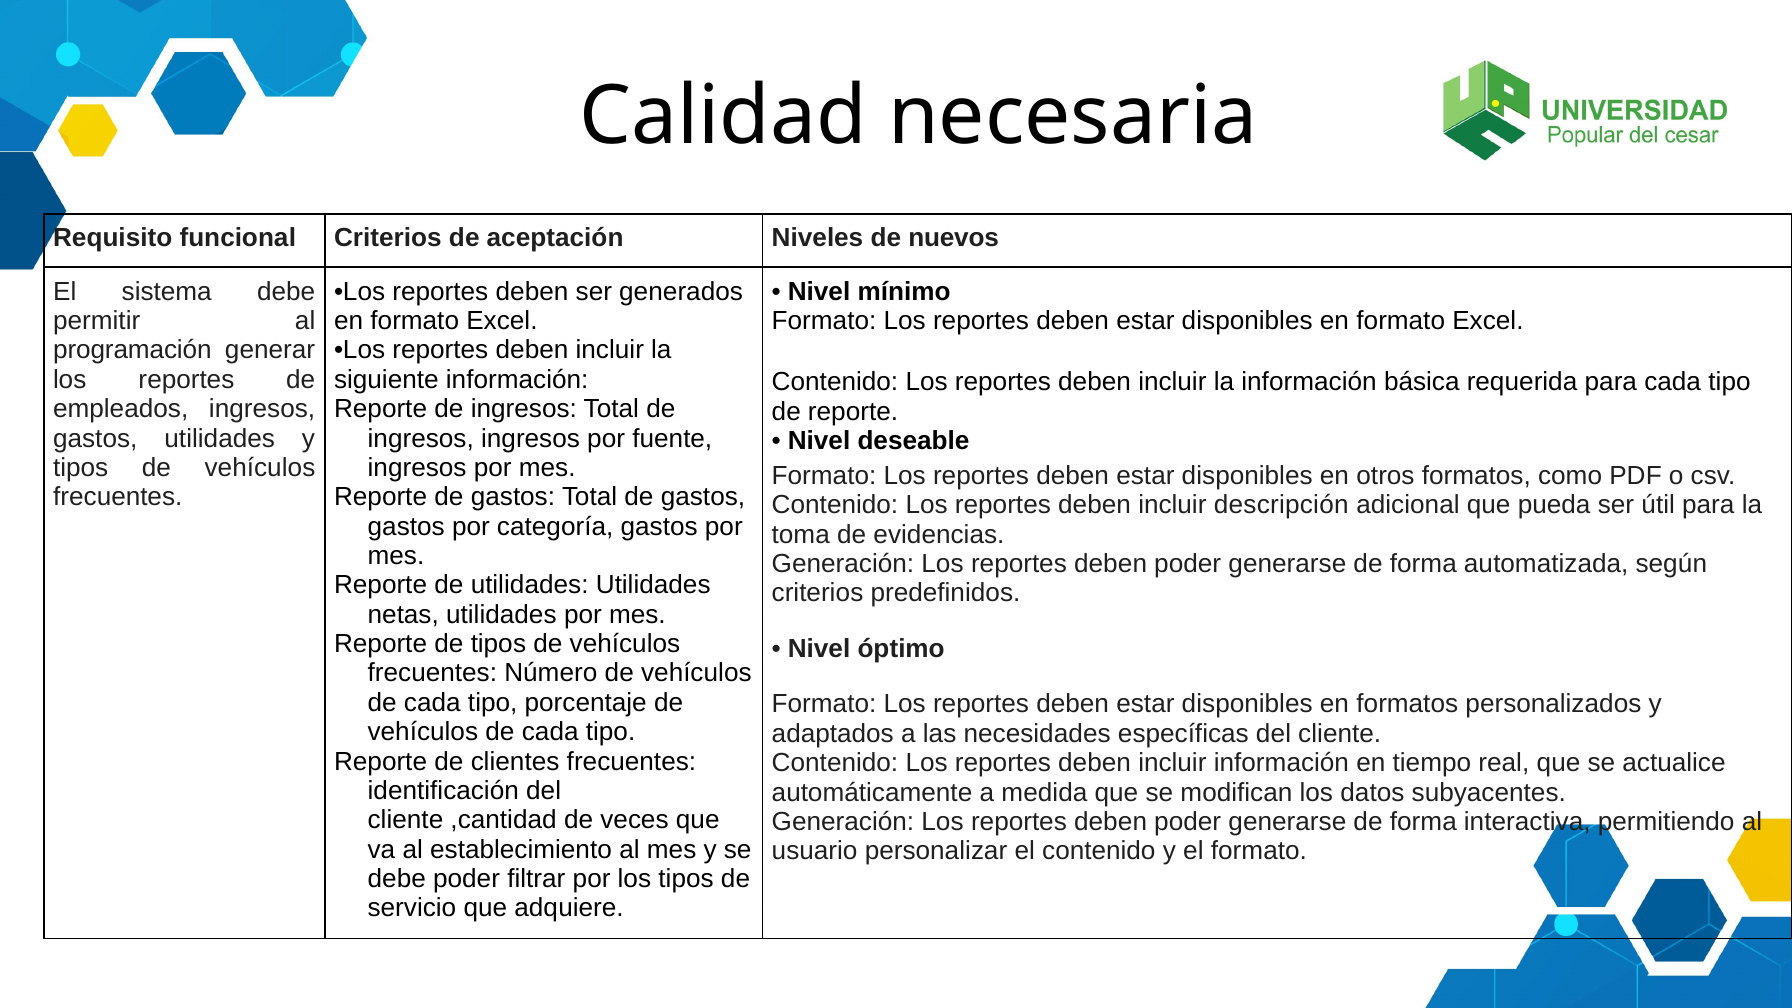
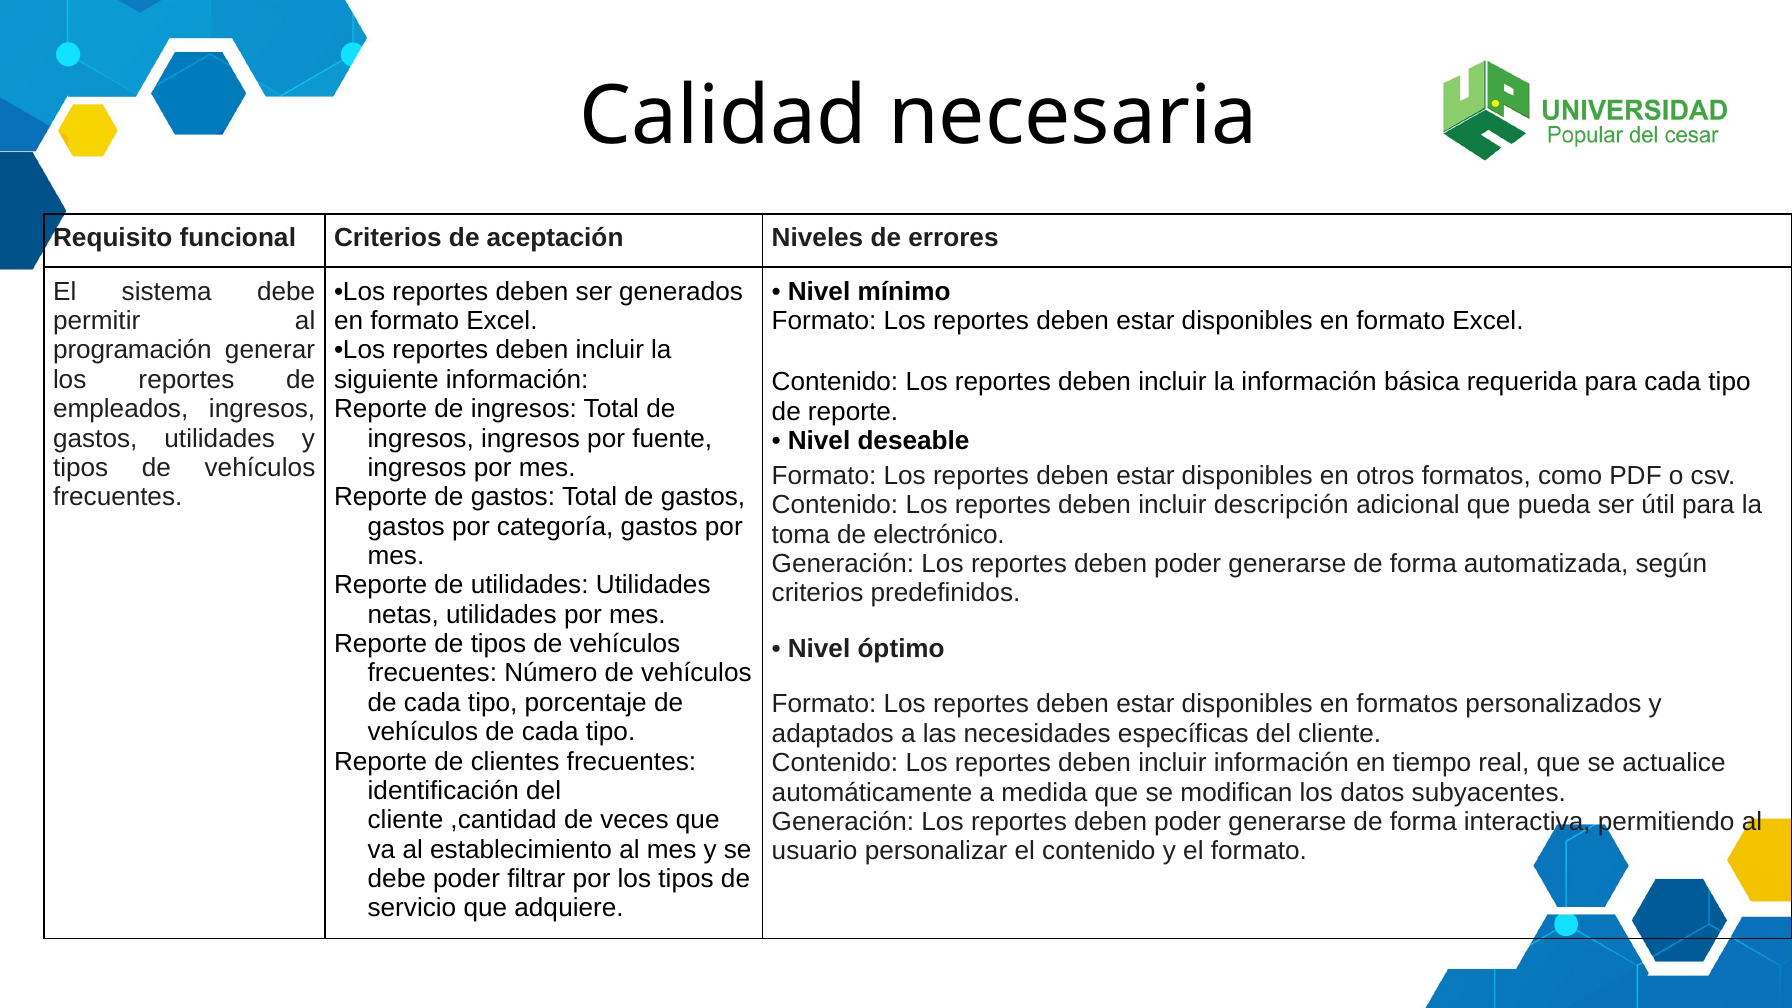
nuevos: nuevos -> errores
evidencias: evidencias -> electrónico
